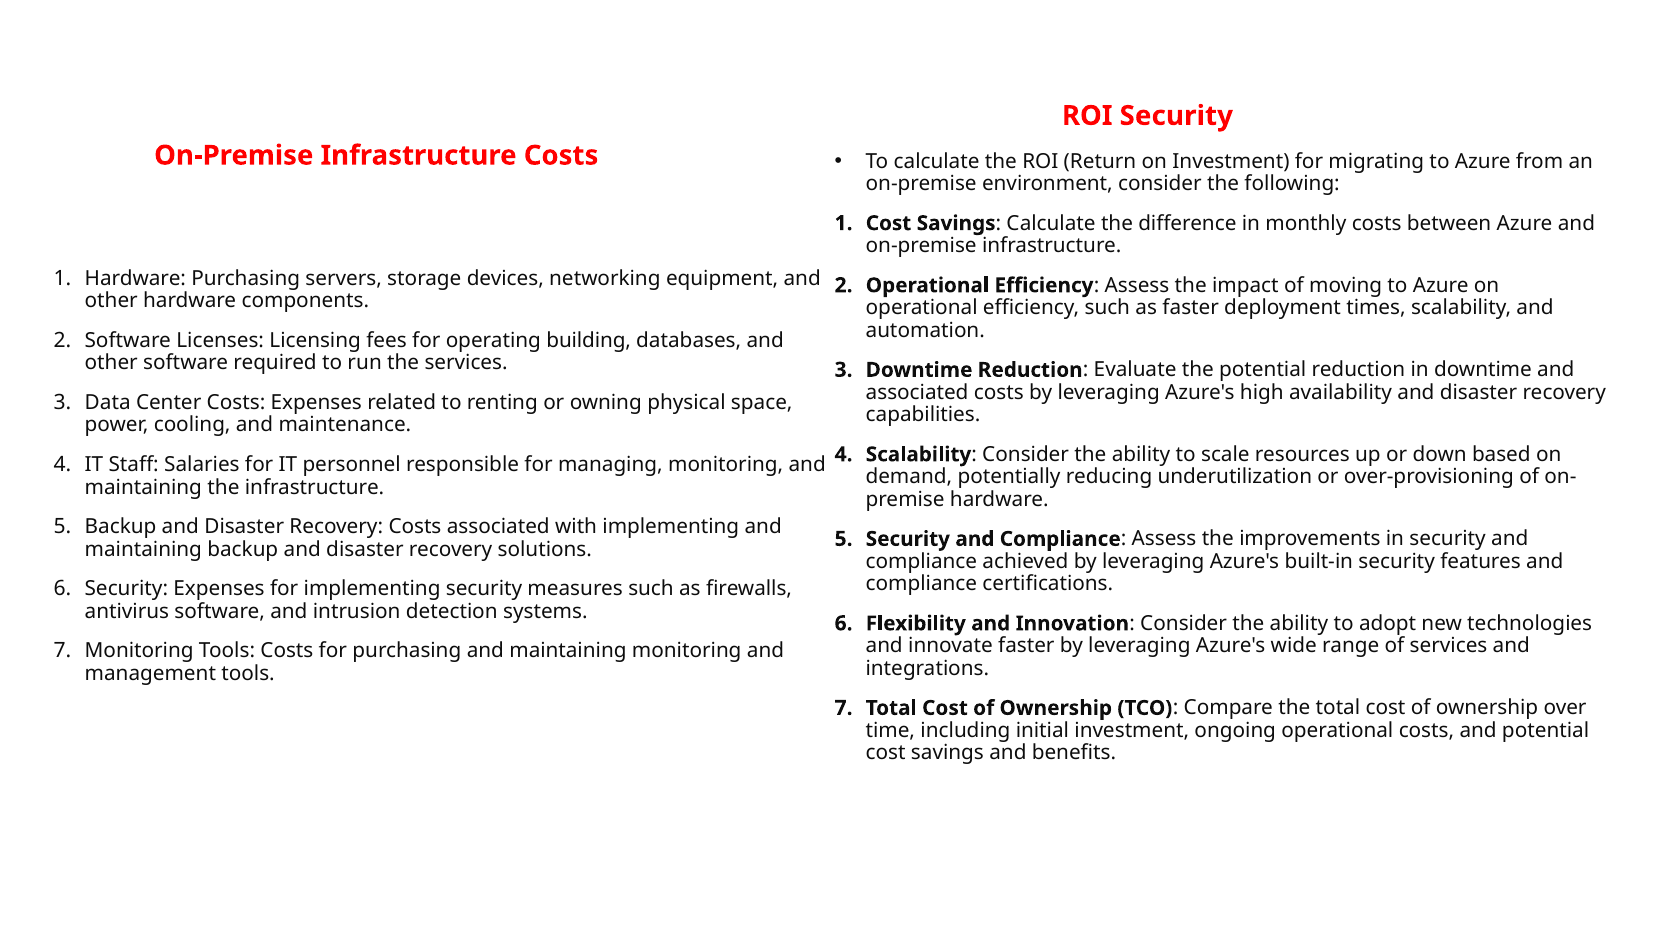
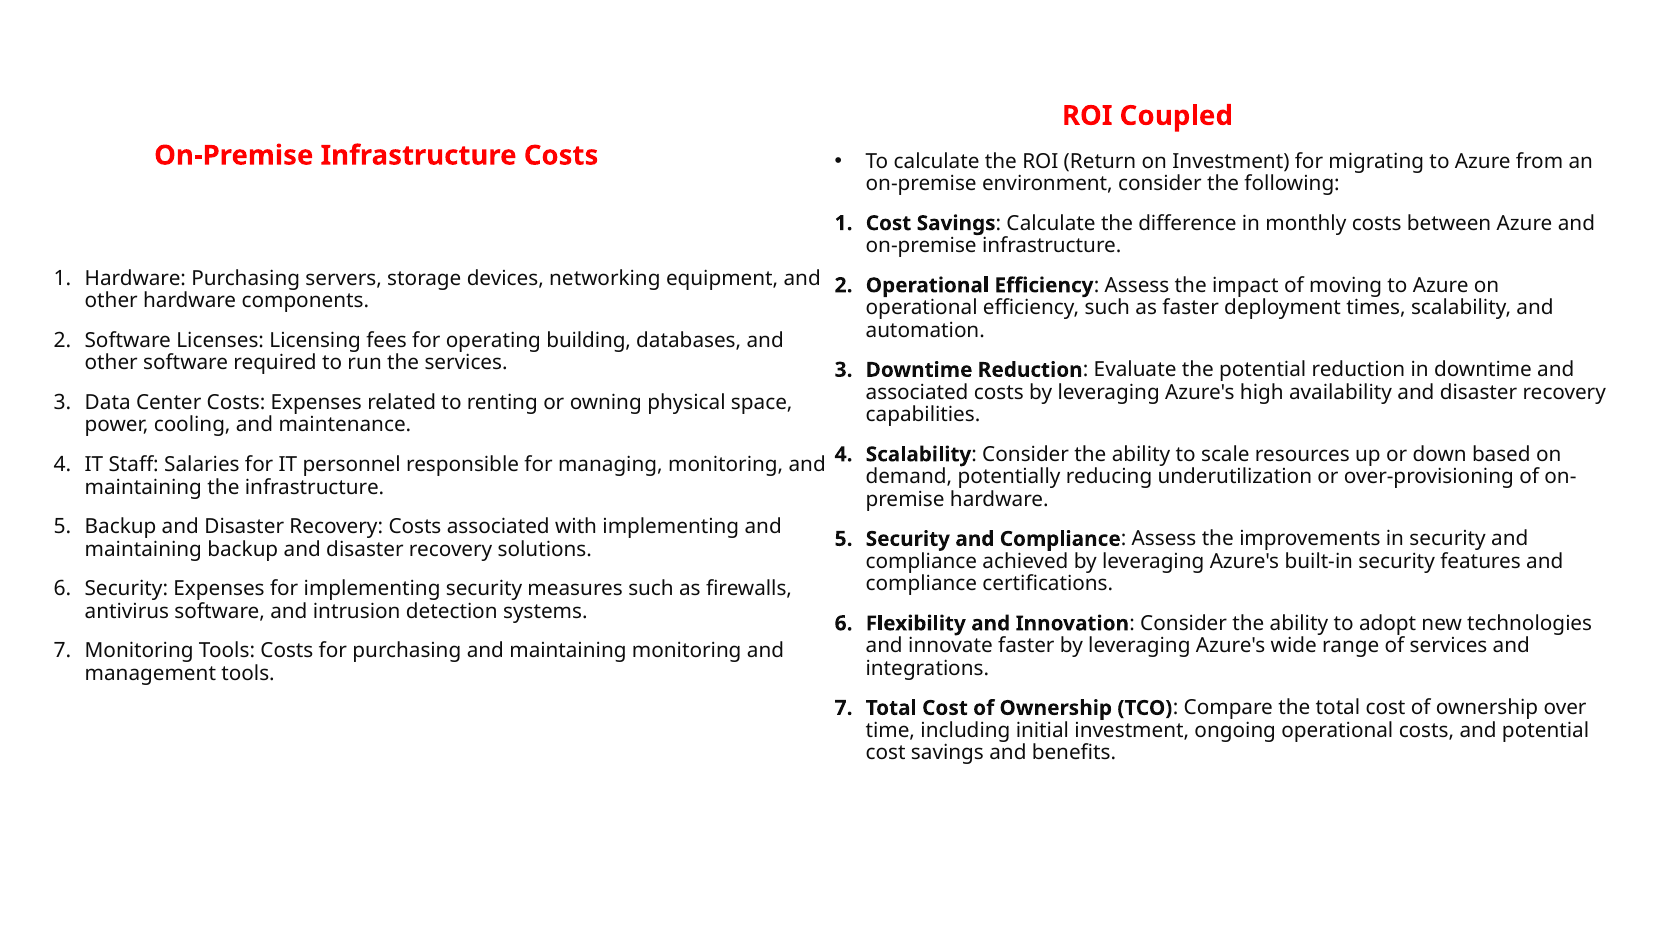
ROI Security: Security -> Coupled
